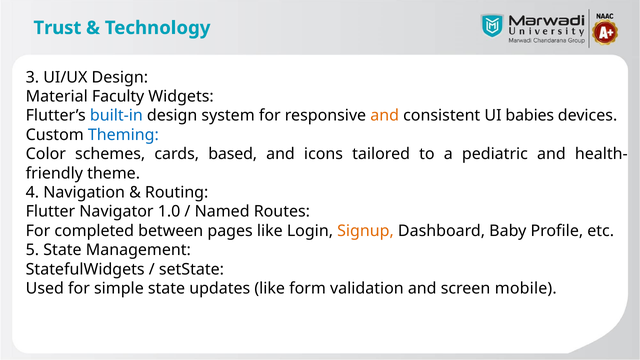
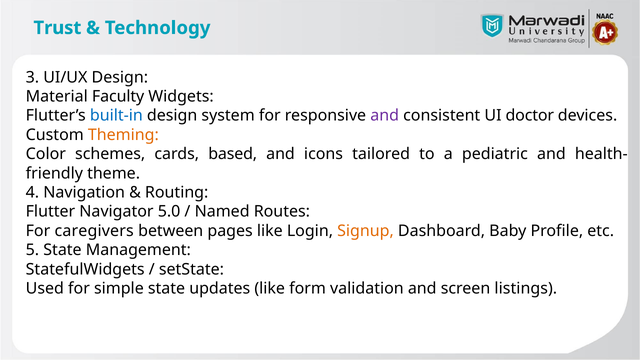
and at (385, 116) colour: orange -> purple
babies: babies -> doctor
Theming colour: blue -> orange
1.0: 1.0 -> 5.0
completed: completed -> caregivers
mobile: mobile -> listings
